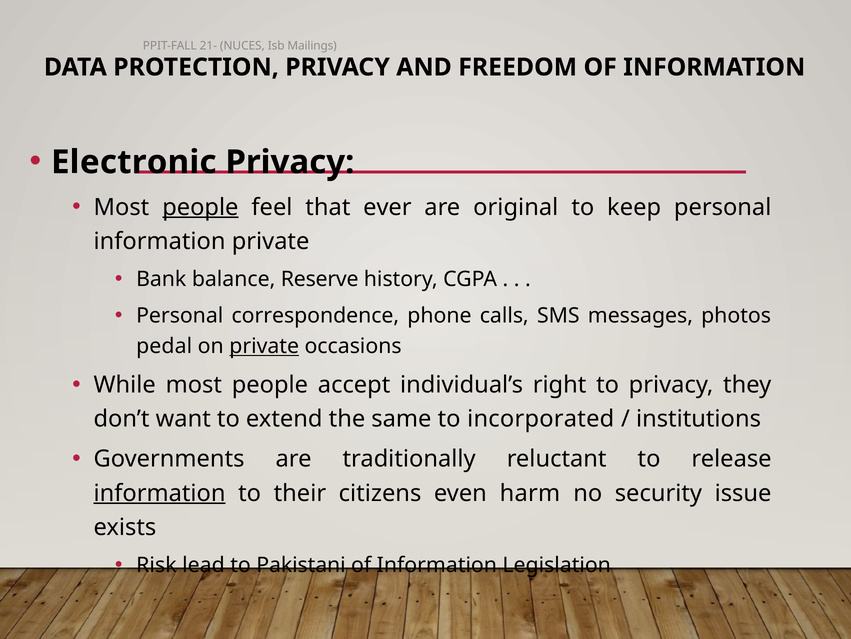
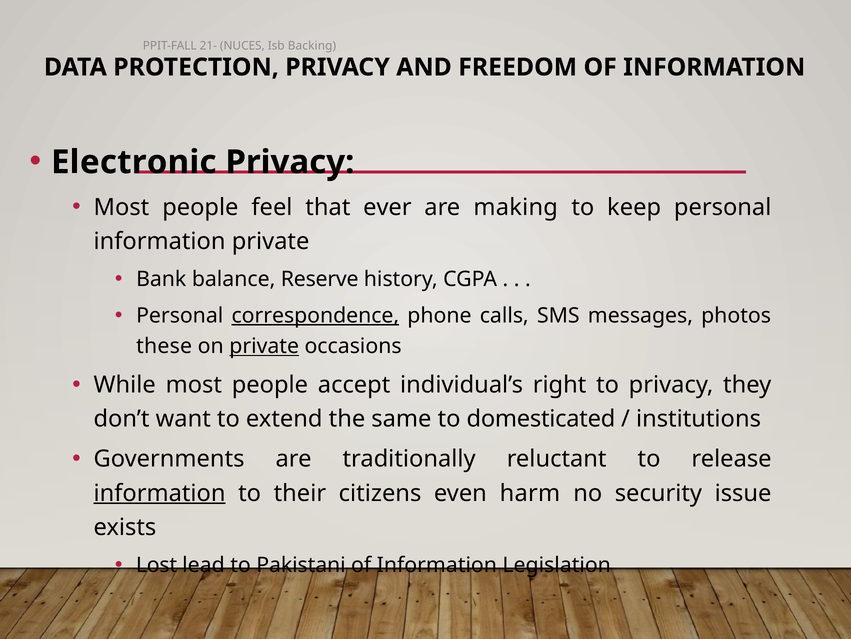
Mailings: Mailings -> Backing
people at (200, 207) underline: present -> none
original: original -> making
correspondence underline: none -> present
pedal: pedal -> these
incorporated: incorporated -> domesticated
Risk: Risk -> Lost
